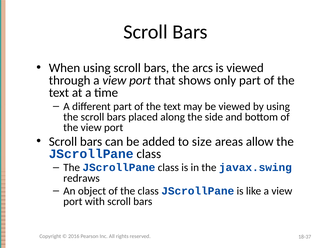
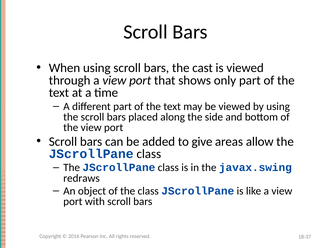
arcs: arcs -> cast
size: size -> give
